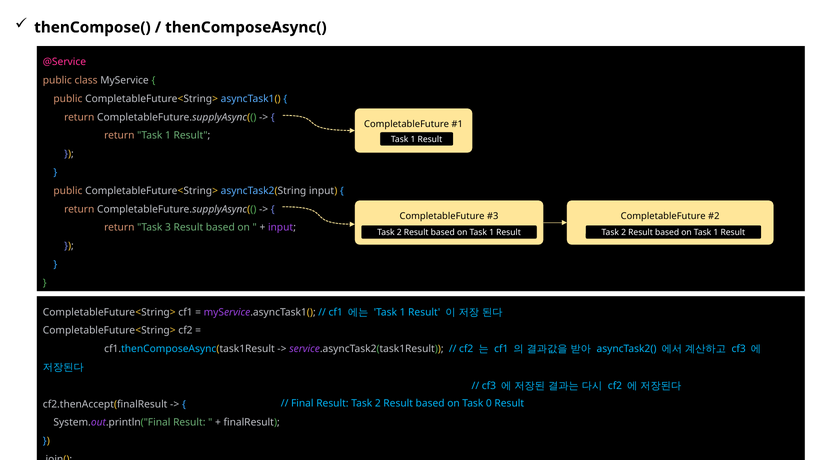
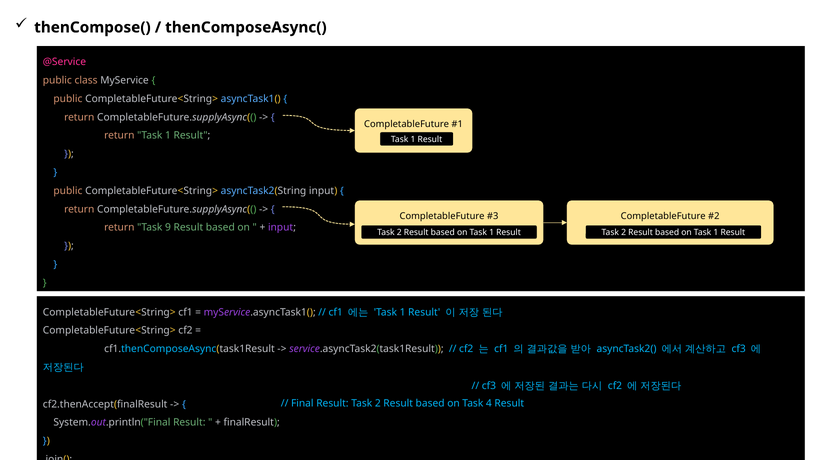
3: 3 -> 9
0: 0 -> 4
